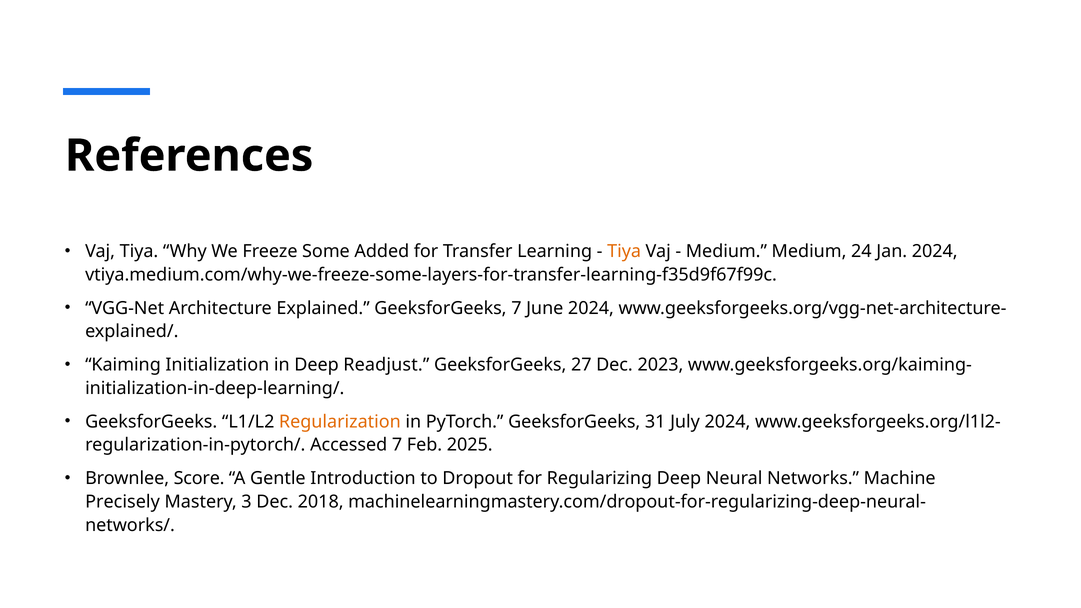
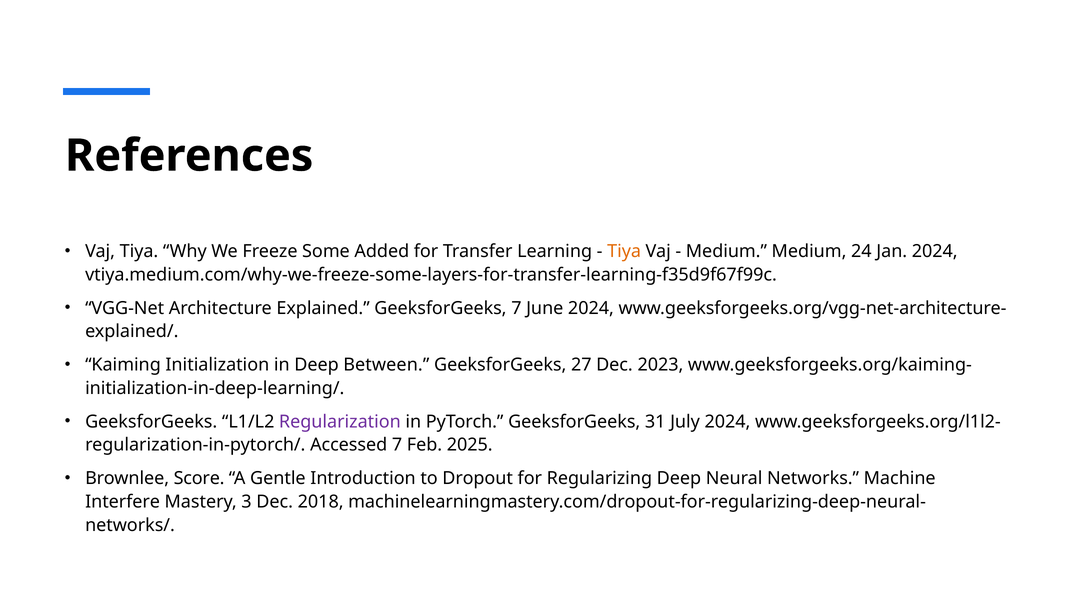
Readjust: Readjust -> Between
Regularization colour: orange -> purple
Precisely: Precisely -> Interfere
